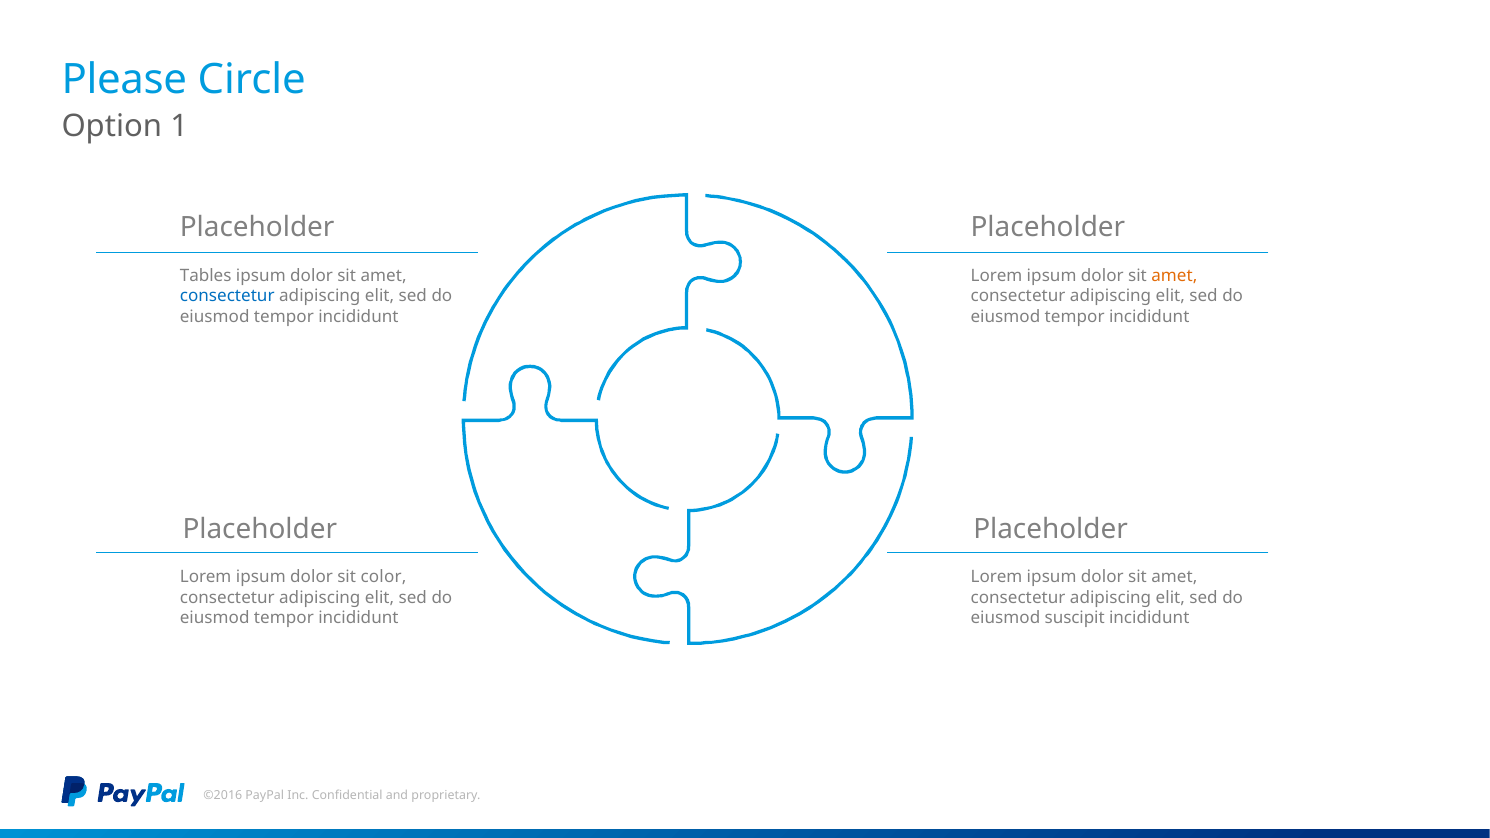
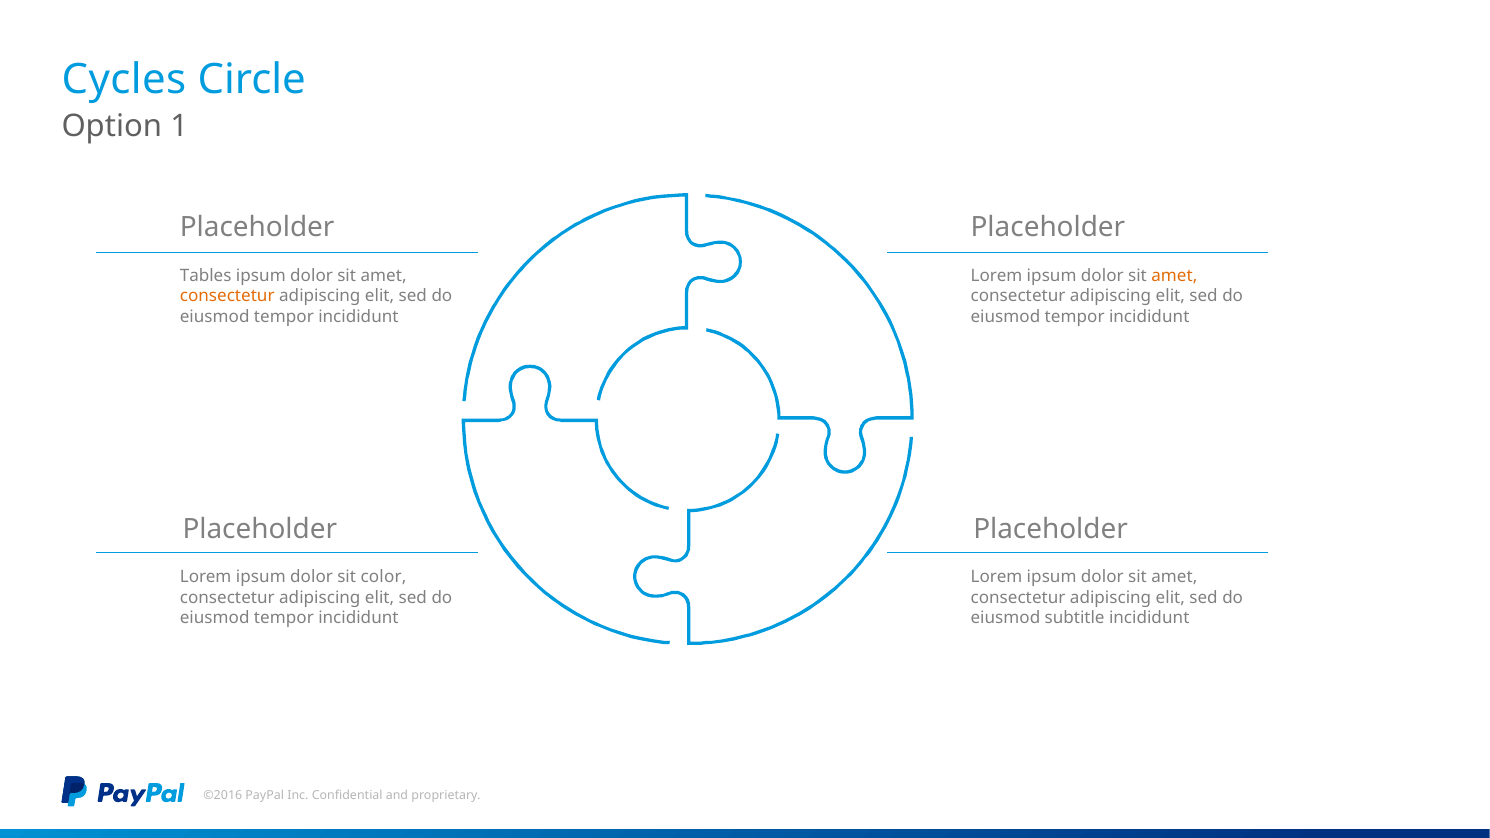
Please: Please -> Cycles
consectetur at (227, 296) colour: blue -> orange
suscipit: suscipit -> subtitle
